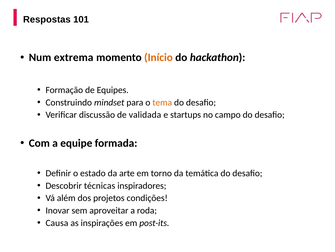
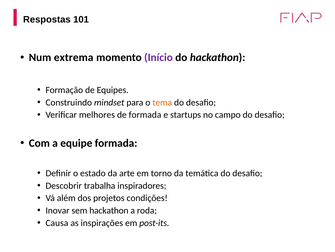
Início colour: orange -> purple
discussão: discussão -> melhores
de validada: validada -> formada
técnicas: técnicas -> trabalha
sem aproveitar: aproveitar -> hackathon
